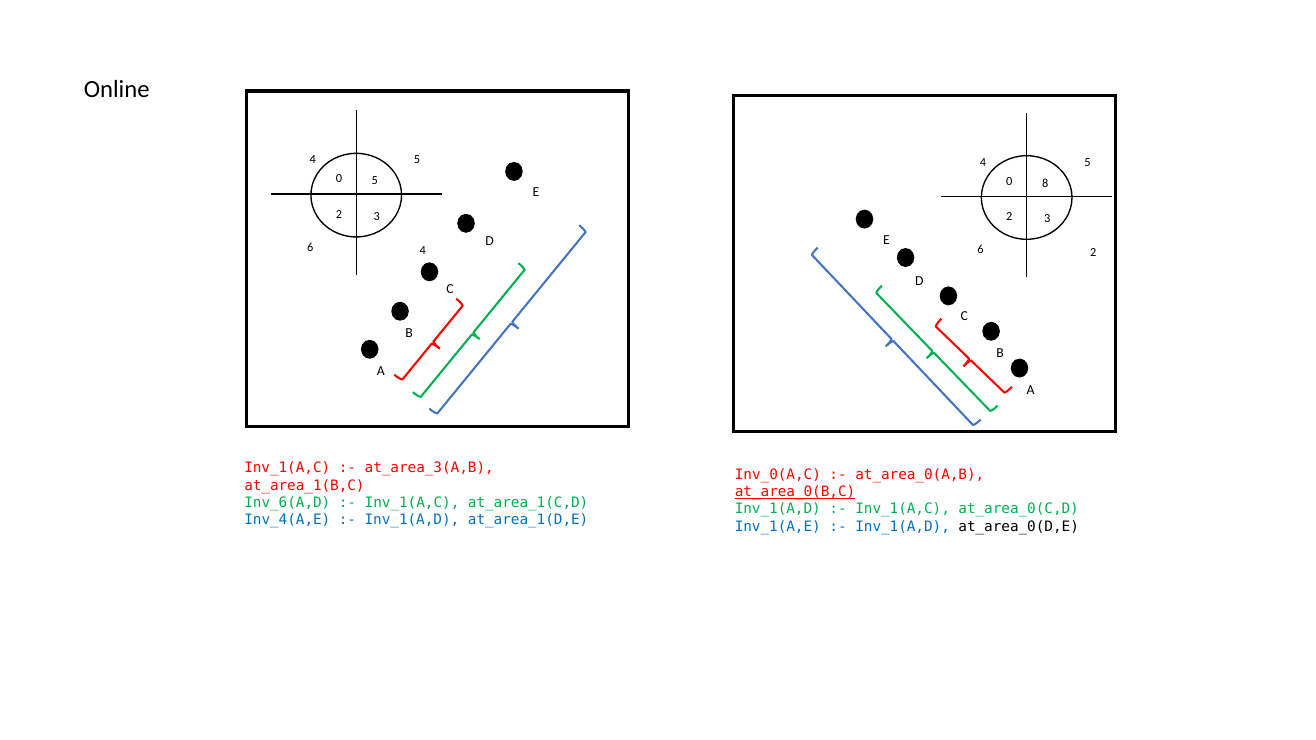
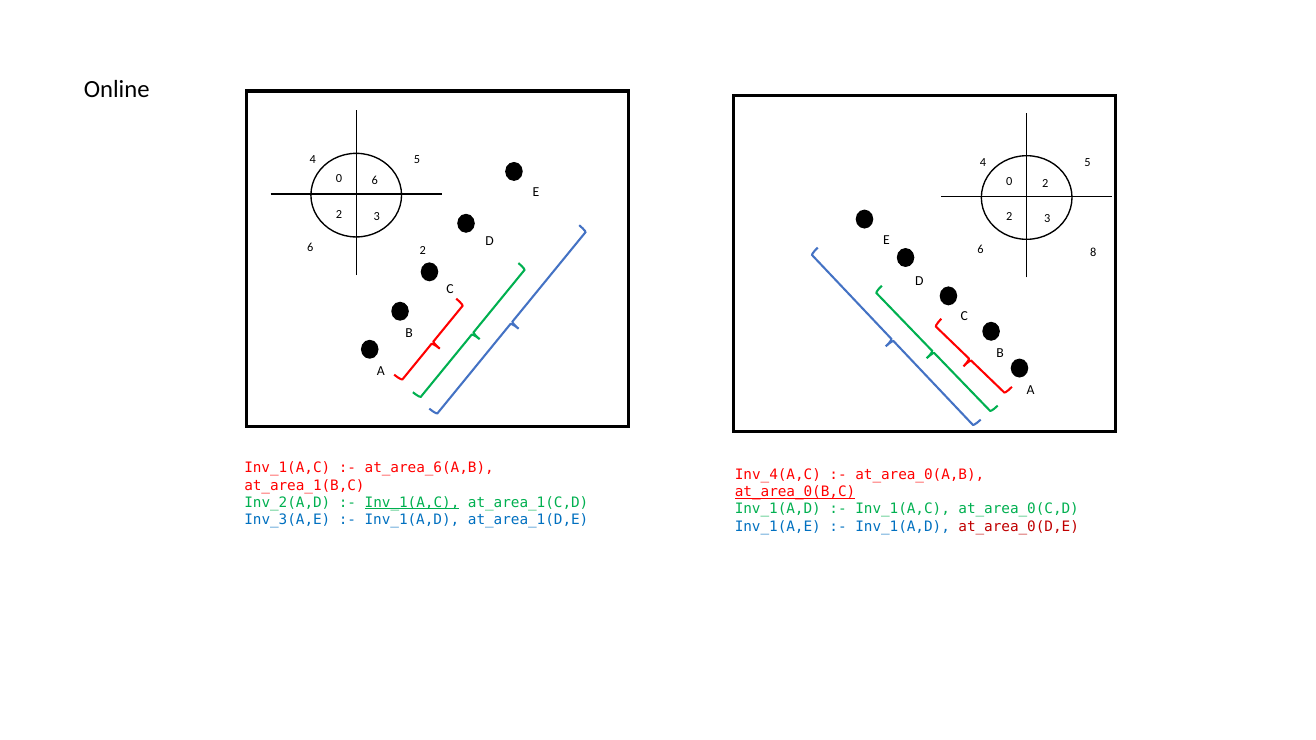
0 5: 5 -> 6
0 8: 8 -> 2
4 at (423, 250): 4 -> 2
6 2: 2 -> 8
at_area_3(A,B: at_area_3(A,B -> at_area_6(A,B
Inv_0(A,C: Inv_0(A,C -> Inv_4(A,C
Inv_6(A,D: Inv_6(A,D -> Inv_2(A,D
Inv_1(A,C at (412, 503) underline: none -> present
Inv_4(A,E: Inv_4(A,E -> Inv_3(A,E
at_area_0(D,E colour: black -> red
